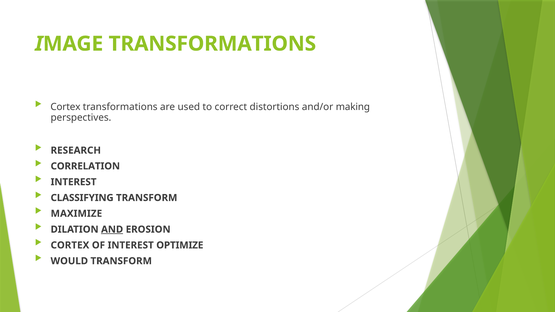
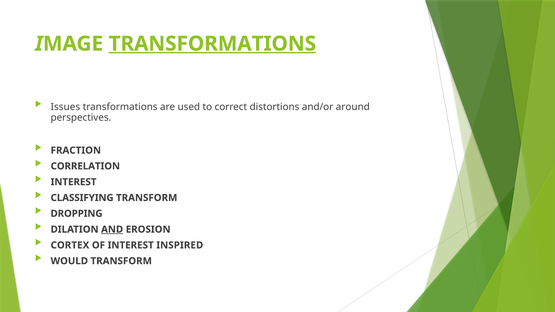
TRANSFORMATIONS at (212, 44) underline: none -> present
Cortex at (65, 107): Cortex -> Issues
making: making -> around
RESEARCH: RESEARCH -> FRACTION
MAXIMIZE: MAXIMIZE -> DROPPING
OPTIMIZE: OPTIMIZE -> INSPIRED
